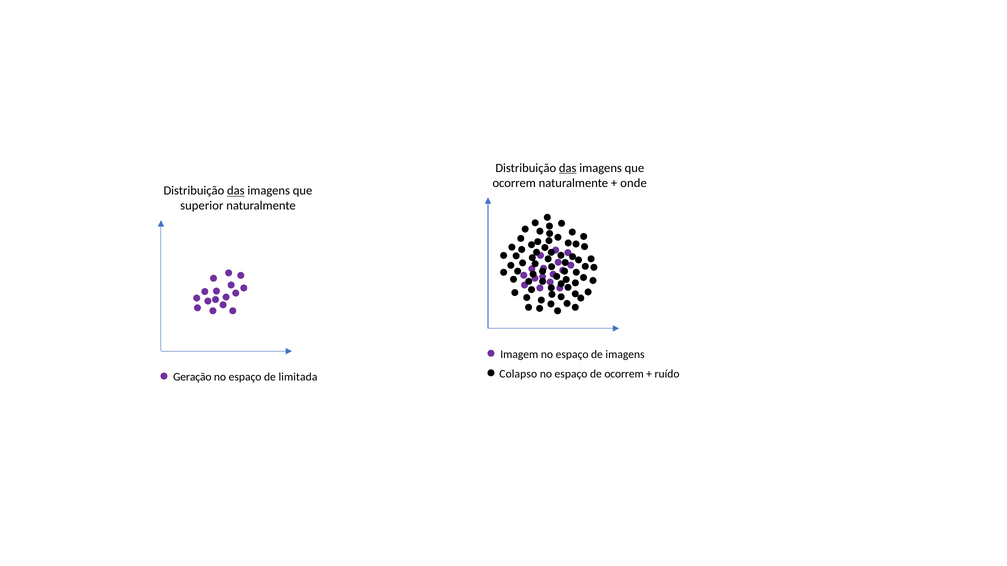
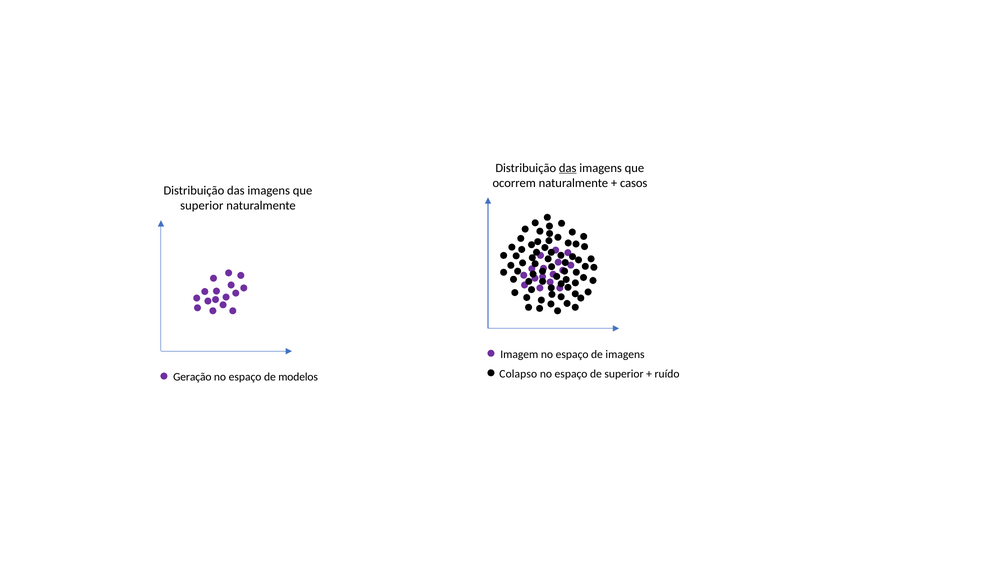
onde: onde -> casos
das at (236, 191) underline: present -> none
de ocorrem: ocorrem -> superior
limitada: limitada -> modelos
